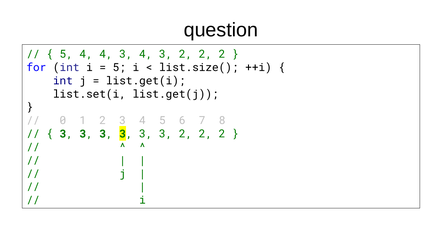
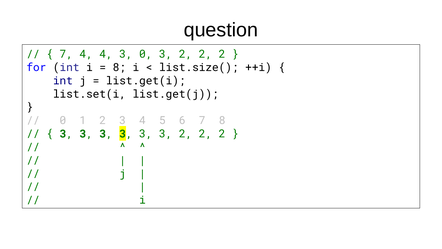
5 at (66, 54): 5 -> 7
4 3 4: 4 -> 0
5 at (119, 67): 5 -> 8
